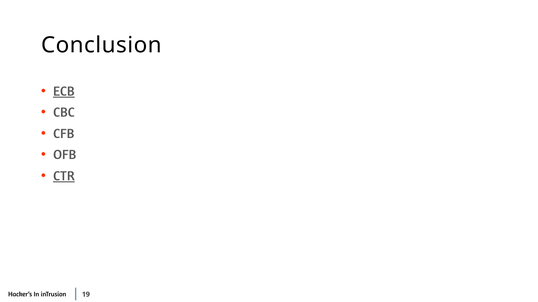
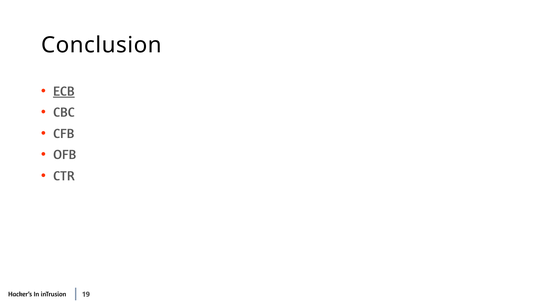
CTR underline: present -> none
